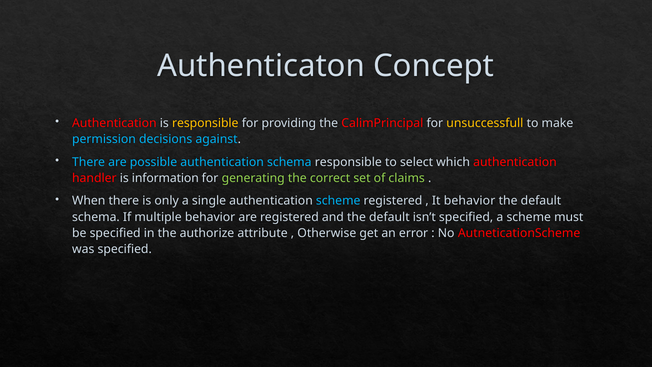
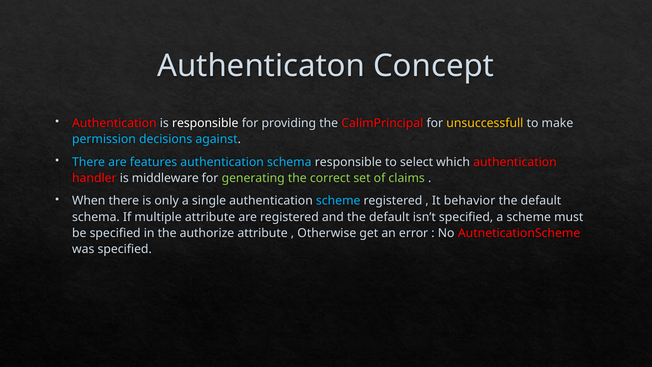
responsible at (205, 123) colour: yellow -> white
possible: possible -> features
information: information -> middleware
multiple behavior: behavior -> attribute
